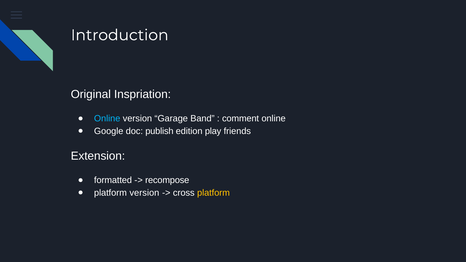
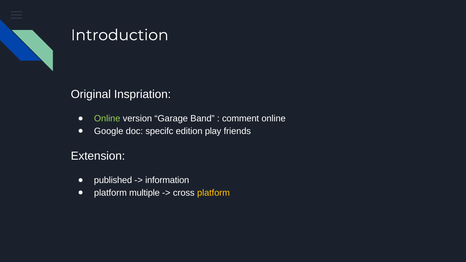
Online at (107, 119) colour: light blue -> light green
publish: publish -> specifc
formatted: formatted -> published
recompose: recompose -> information
platform version: version -> multiple
